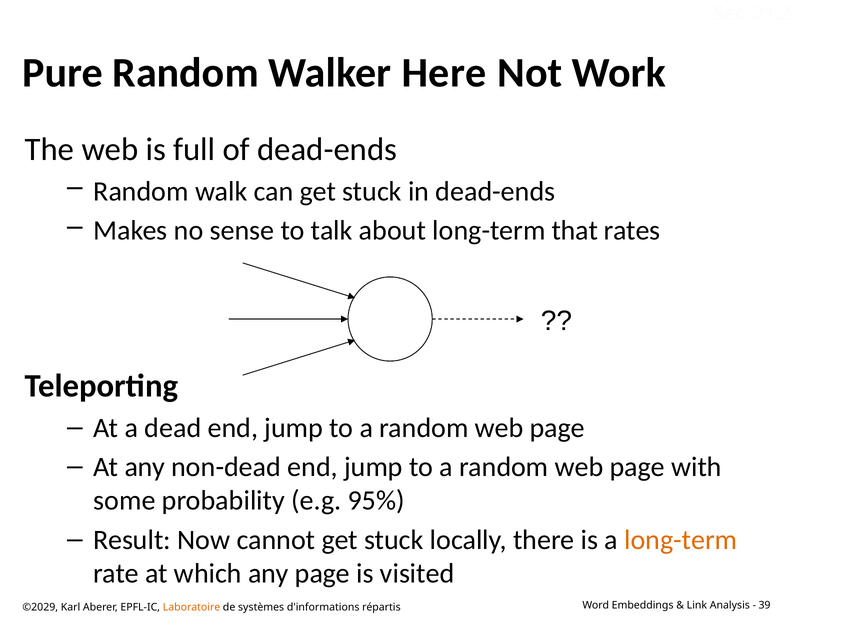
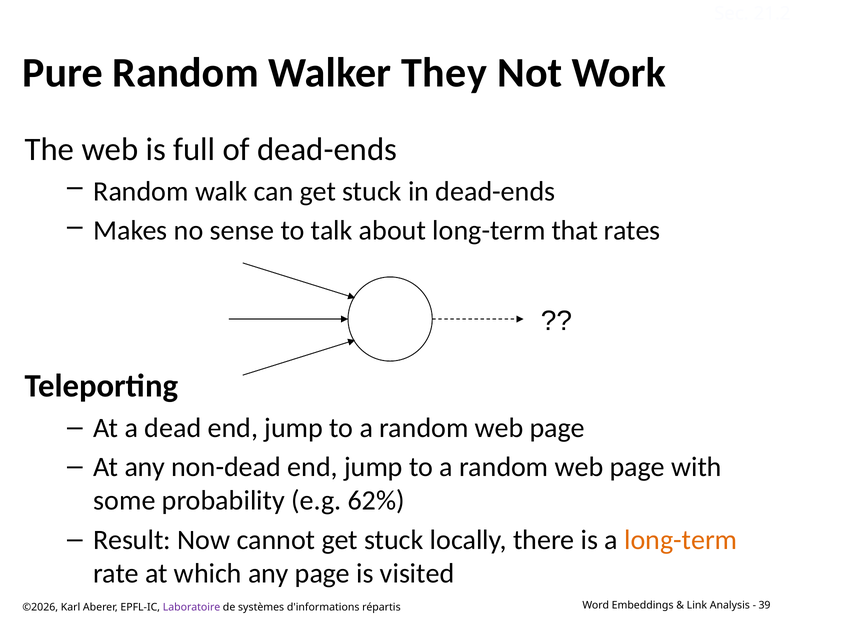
Here: Here -> They
95%: 95% -> 62%
©2029: ©2029 -> ©2026
Laboratoire colour: orange -> purple
